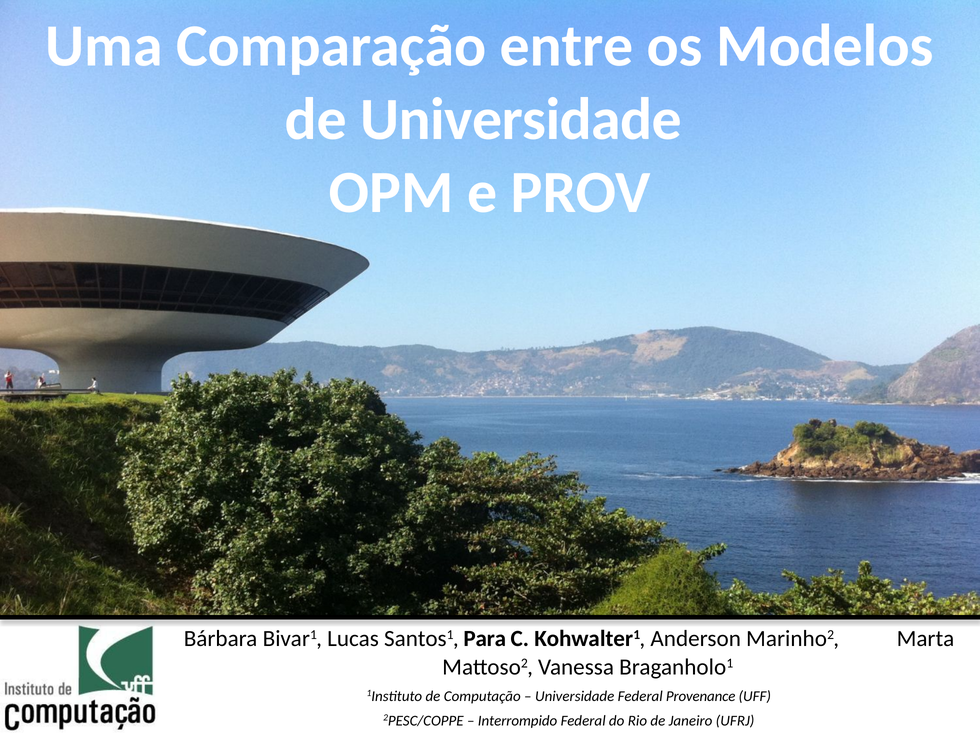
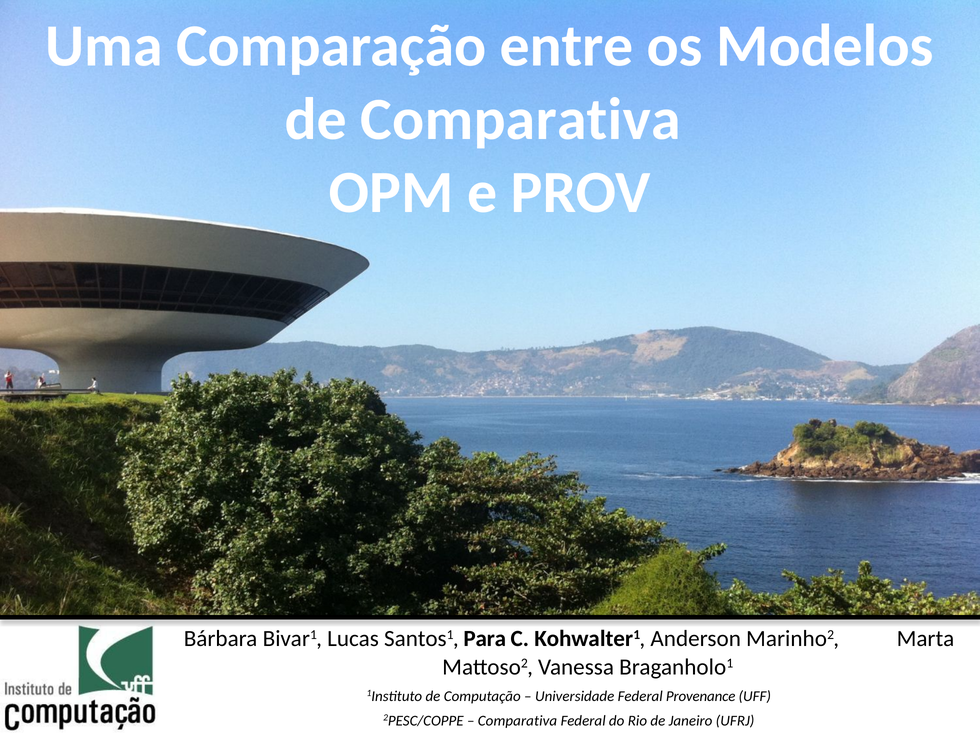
de Universidade: Universidade -> Comparativa
Interrompido at (518, 721): Interrompido -> Comparativa
